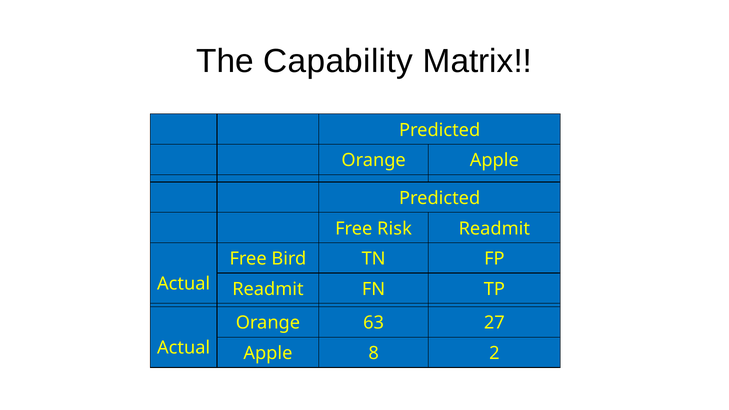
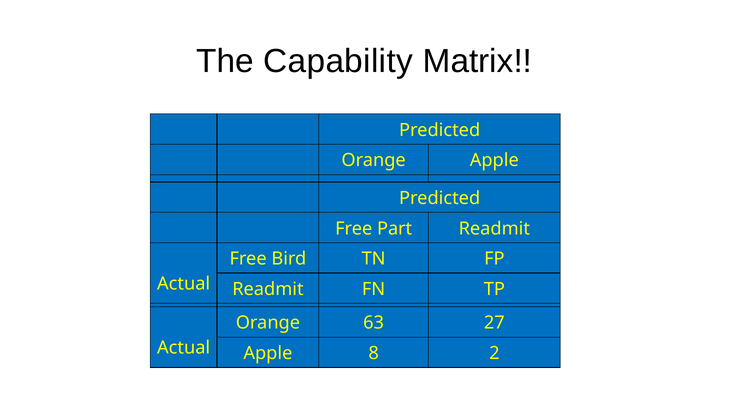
Risk: Risk -> Part
